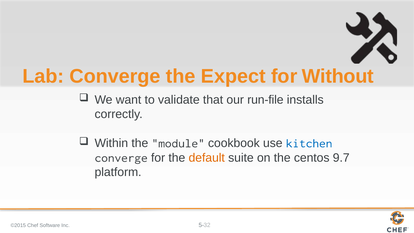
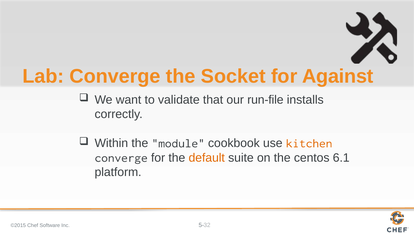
Expect: Expect -> Socket
Without: Without -> Against
kitchen colour: blue -> orange
9.7: 9.7 -> 6.1
